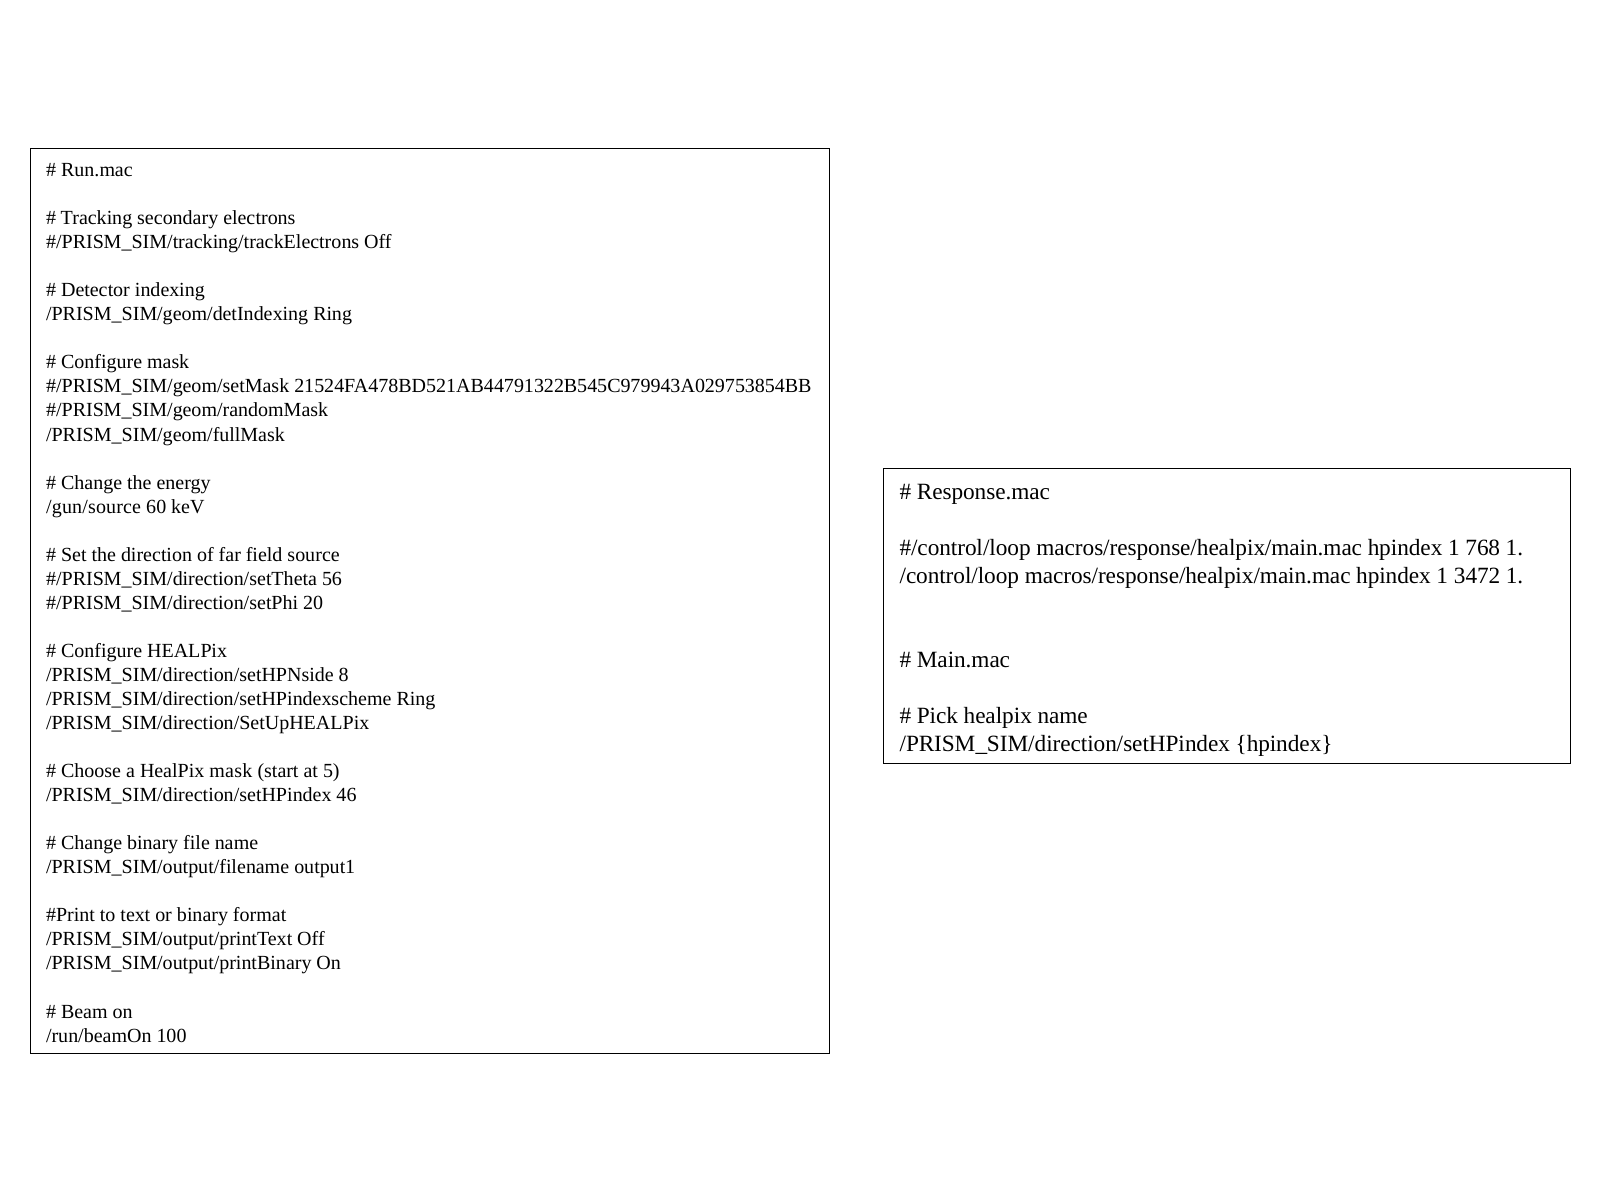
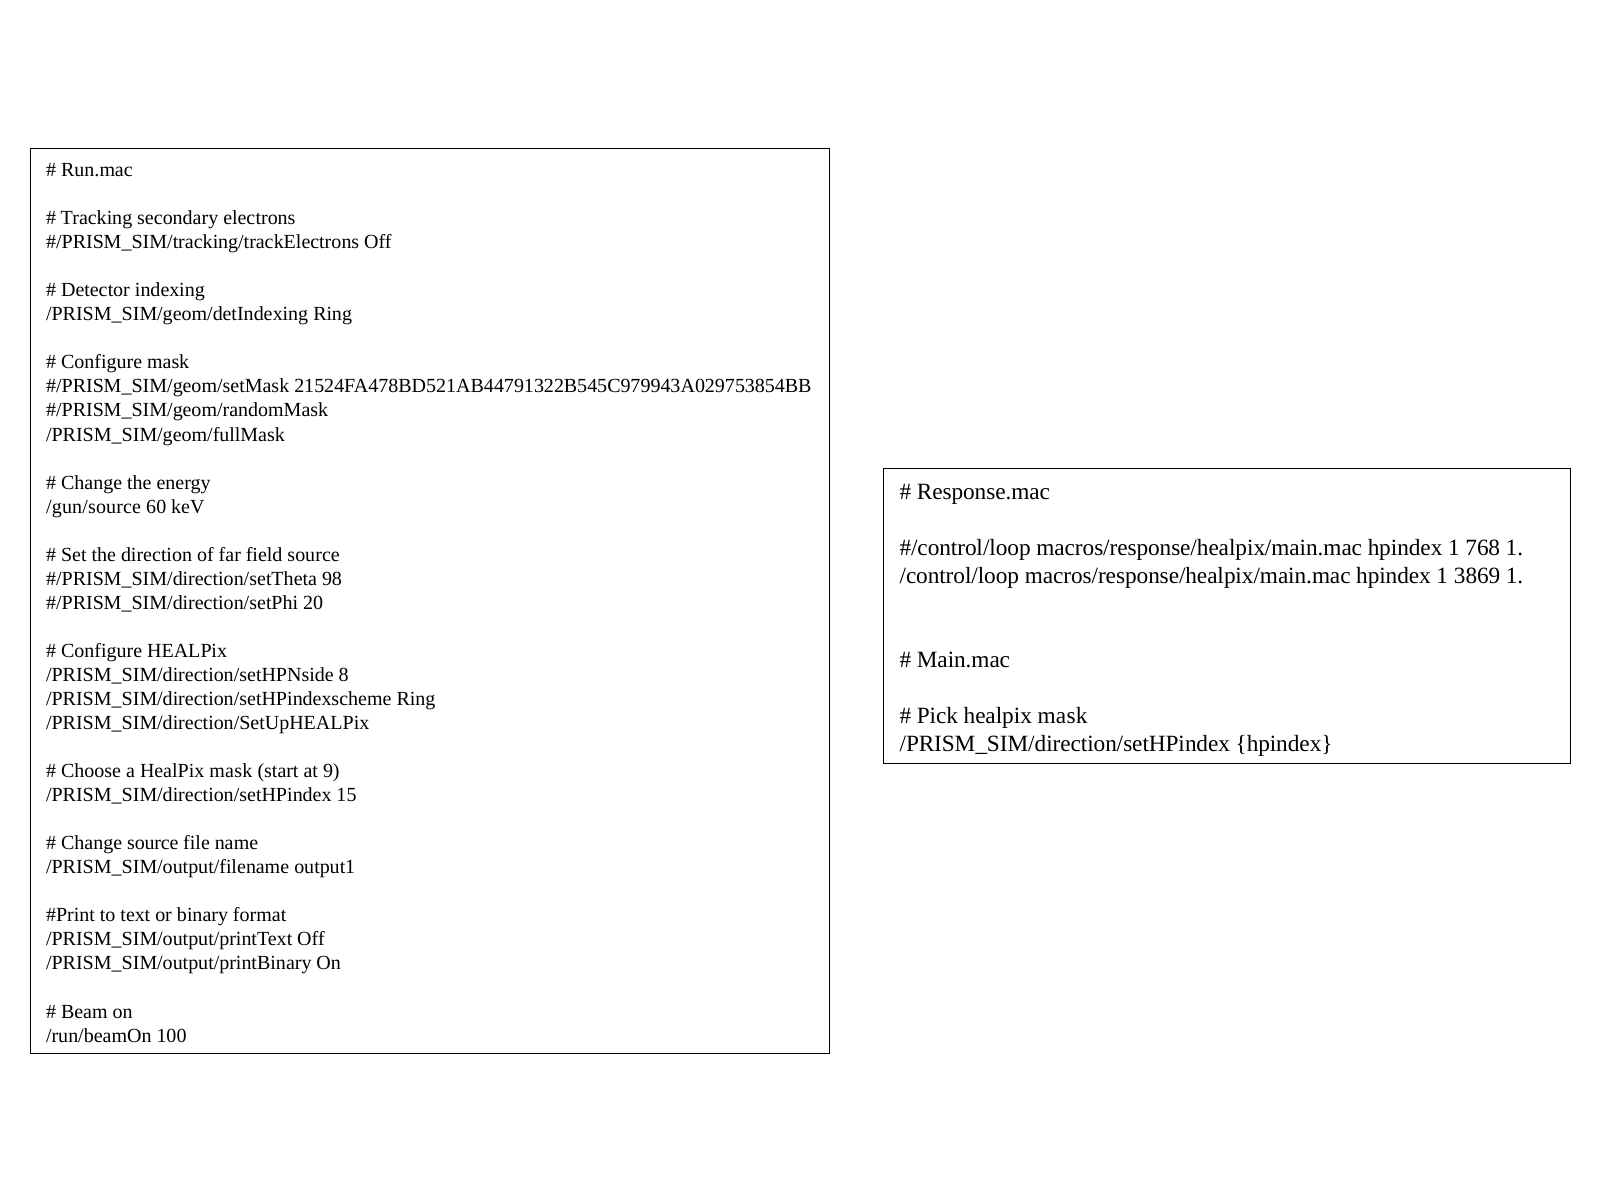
3472: 3472 -> 3869
56: 56 -> 98
Pick healpix name: name -> mask
5: 5 -> 9
46: 46 -> 15
Change binary: binary -> source
